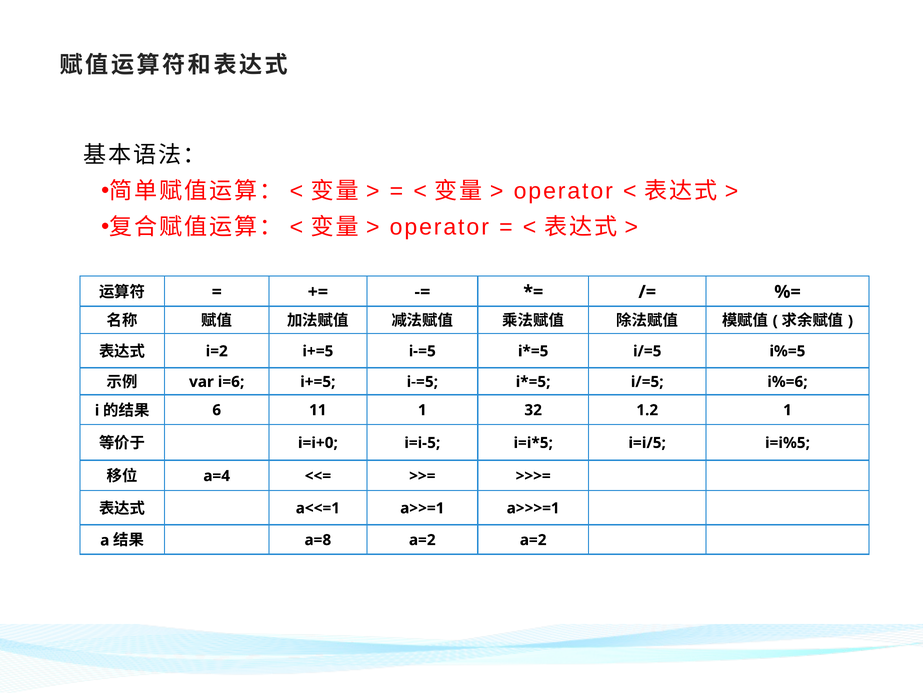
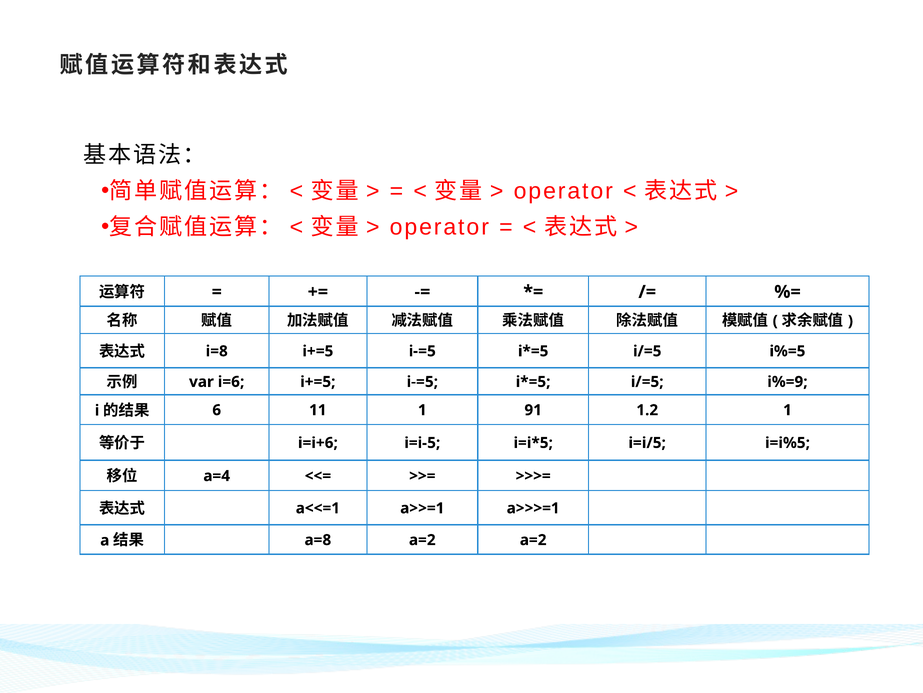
i=2: i=2 -> i=8
i%=6: i%=6 -> i%=9
32: 32 -> 91
i=i+0: i=i+0 -> i=i+6
